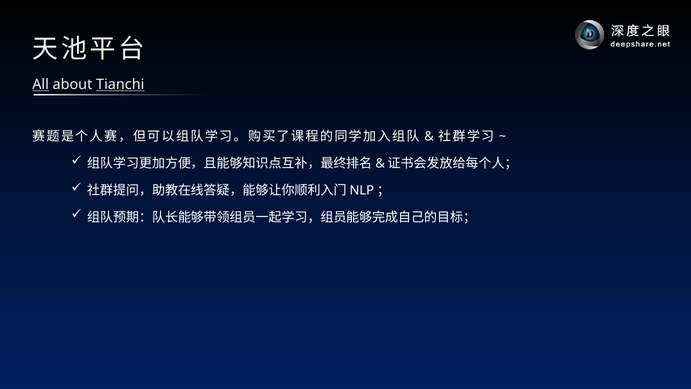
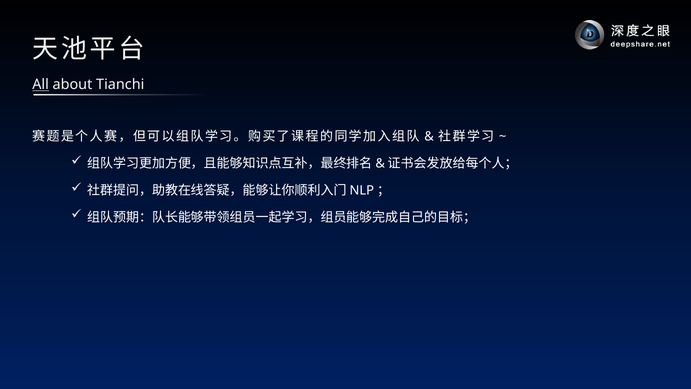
Tianchi underline: present -> none
